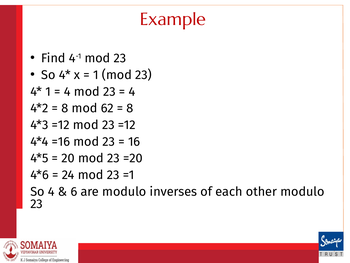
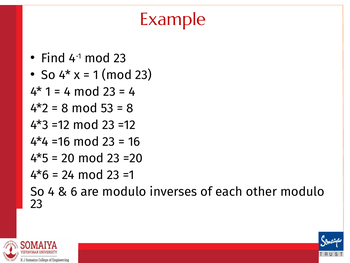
62: 62 -> 53
